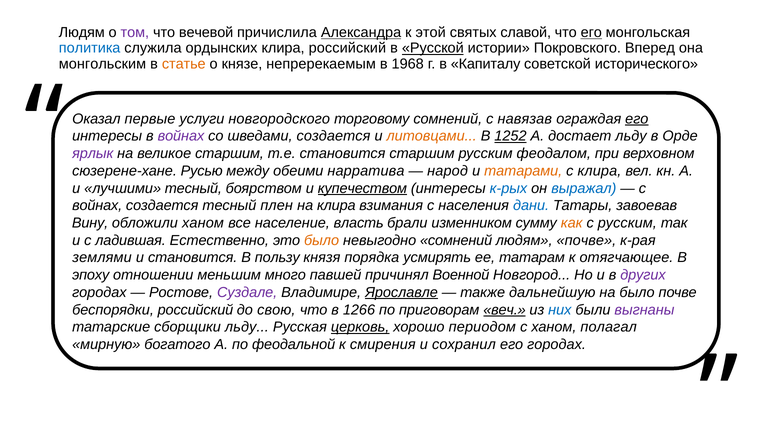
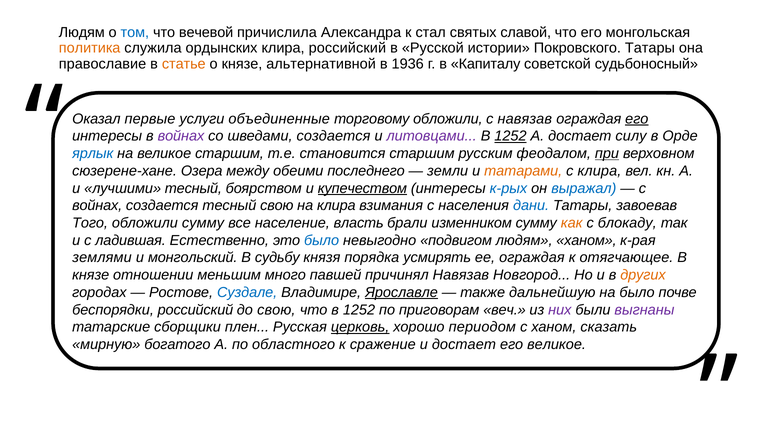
том colour: purple -> blue
Александра underline: present -> none
этой: этой -> стал
его at (591, 33) underline: present -> none
политика colour: blue -> orange
Русской underline: present -> none
Покровского Вперед: Вперед -> Татары
монгольским: монгольским -> православие
непререкаемым: непререкаемым -> альтернативной
1968: 1968 -> 1936
исторического: исторического -> судьбоносный
новгородского: новгородского -> объединенные
торговому сомнений: сомнений -> обложили
литовцами colour: orange -> purple
достает льду: льду -> силу
ярлык colour: purple -> blue
при underline: none -> present
Русью: Русью -> Озера
нарратива: нарратива -> последнего
народ: народ -> земли
тесный плен: плен -> свою
Вину: Вину -> Того
обложили ханом: ханом -> сумму
с русским: русским -> блокаду
было at (322, 240) colour: orange -> blue
невыгодно сомнений: сомнений -> подвигом
людям почве: почве -> ханом
и становится: становится -> монгольский
пользу: пользу -> судьбу
ее татарам: татарам -> ограждая
эпоху at (91, 275): эпоху -> князе
причинял Военной: Военной -> Навязав
других colour: purple -> orange
Суздале colour: purple -> blue
что в 1266: 1266 -> 1252
веч underline: present -> none
них colour: blue -> purple
сборщики льду: льду -> плен
полагал: полагал -> сказать
феодальной: феодальной -> областного
смирения: смирения -> сражение
и сохранил: сохранил -> достает
его городах: городах -> великое
